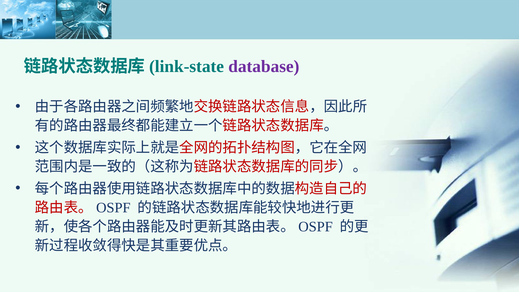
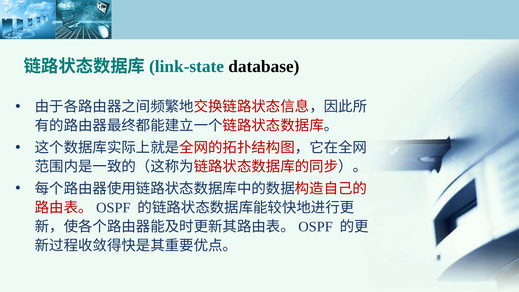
database colour: purple -> black
